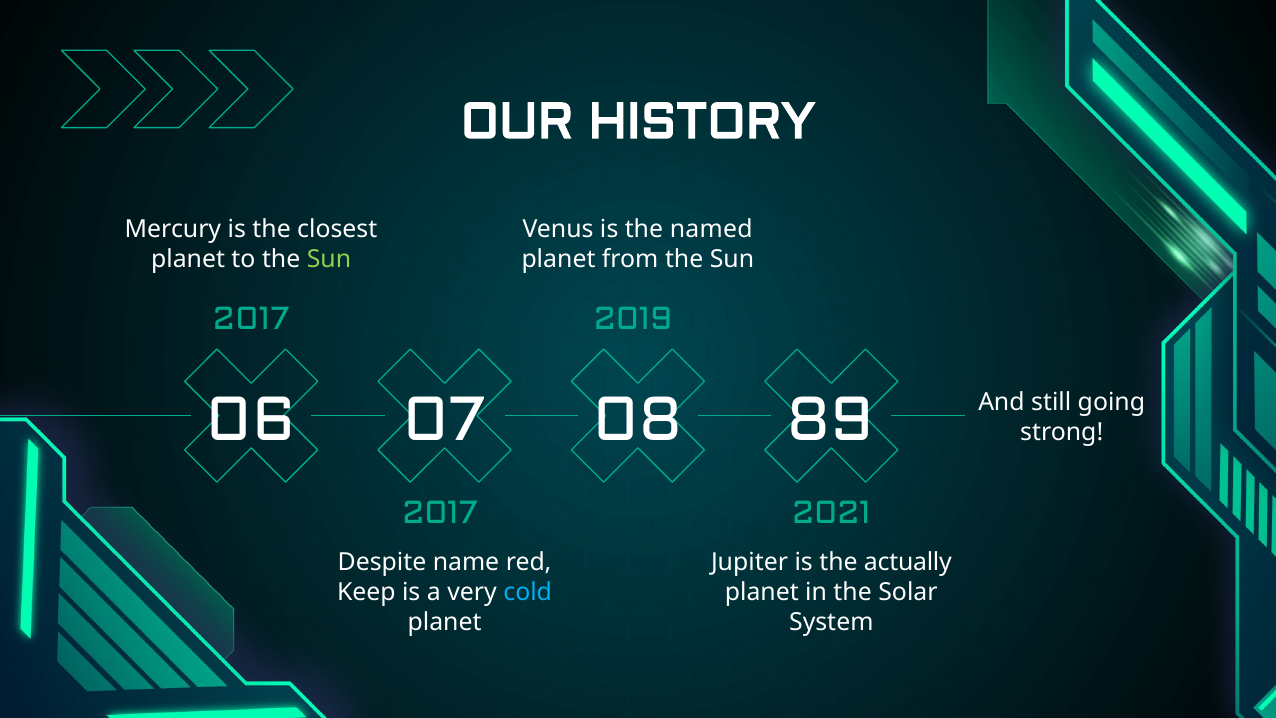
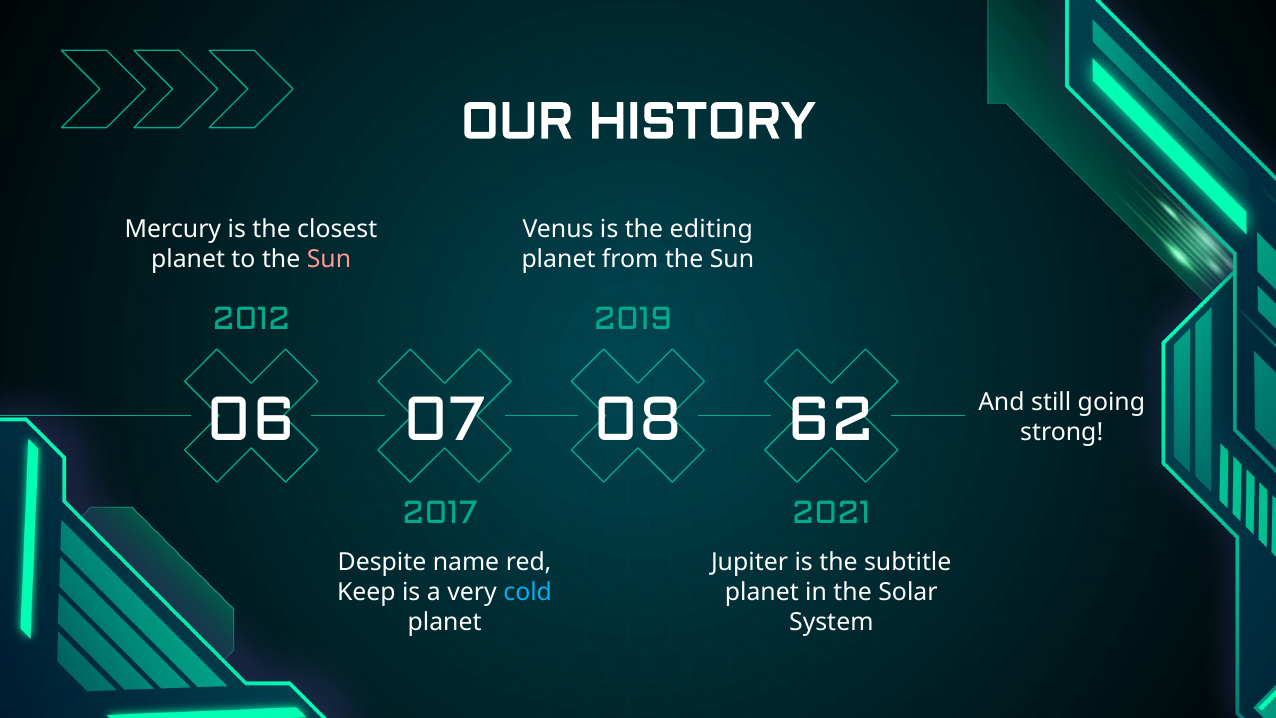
named: named -> editing
Sun at (329, 259) colour: light green -> pink
2017 at (251, 319): 2017 -> 2012
89: 89 -> 62
actually: actually -> subtitle
